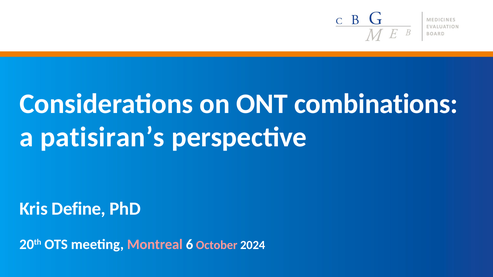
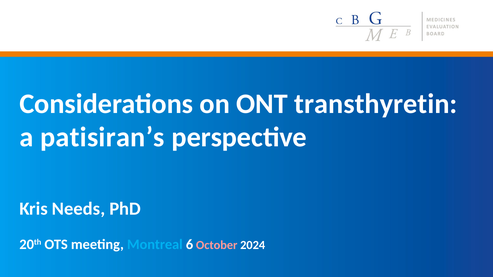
combinations: combinations -> transthyretin
Define: Define -> Needs
Montreal colour: pink -> light blue
